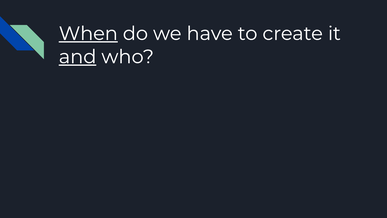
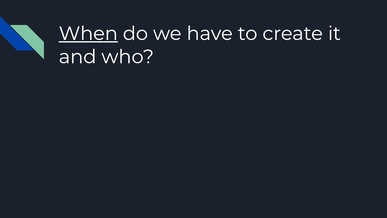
and underline: present -> none
